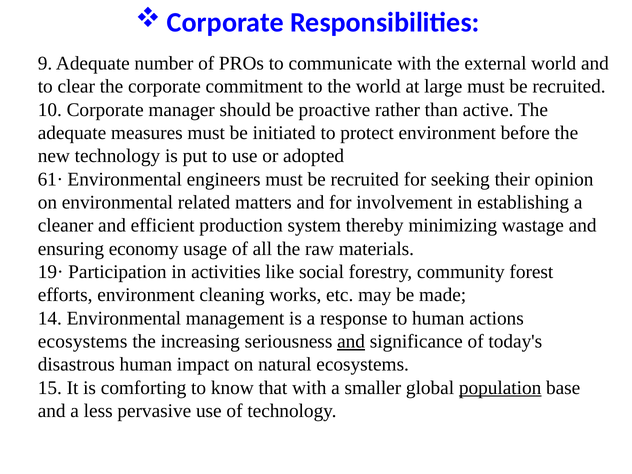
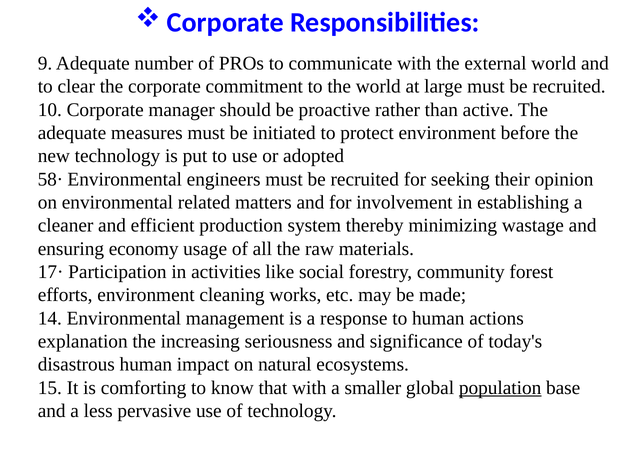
61·: 61· -> 58·
19·: 19· -> 17·
ecosystems at (83, 341): ecosystems -> explanation
and at (351, 341) underline: present -> none
